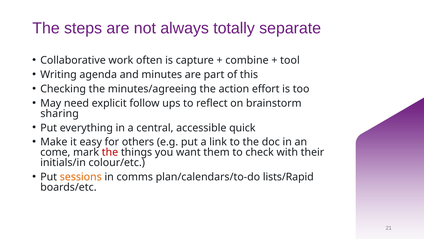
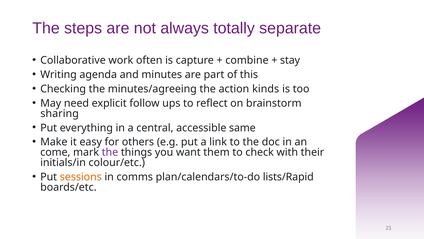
tool: tool -> stay
effort: effort -> kinds
quick: quick -> same
the at (110, 152) colour: red -> purple
